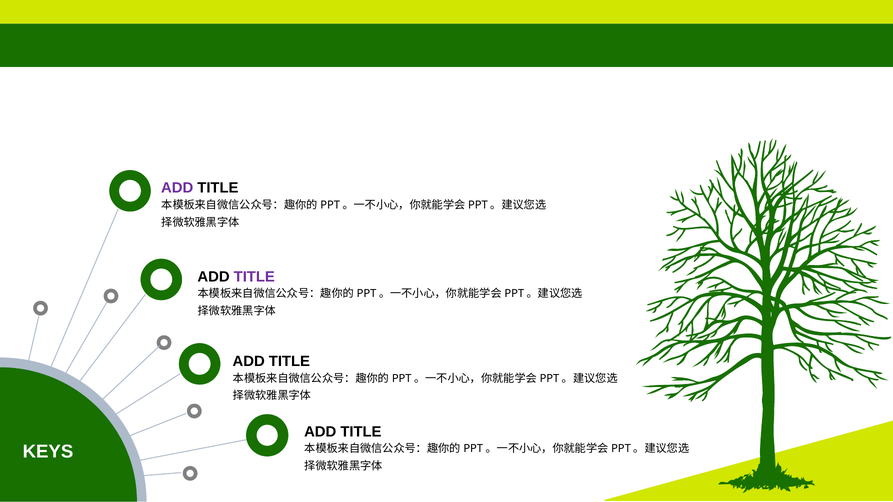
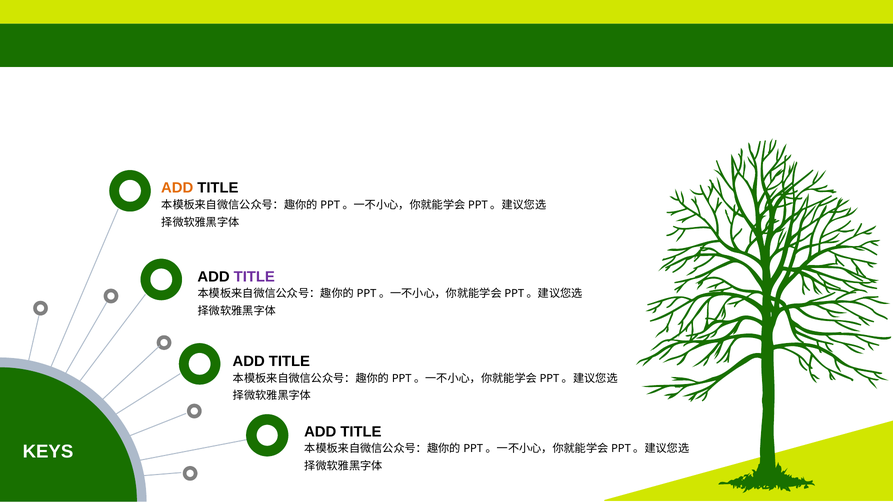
ADD at (177, 188) colour: purple -> orange
